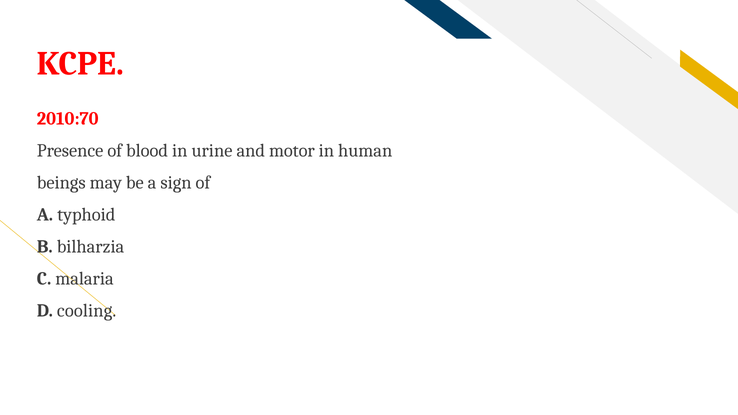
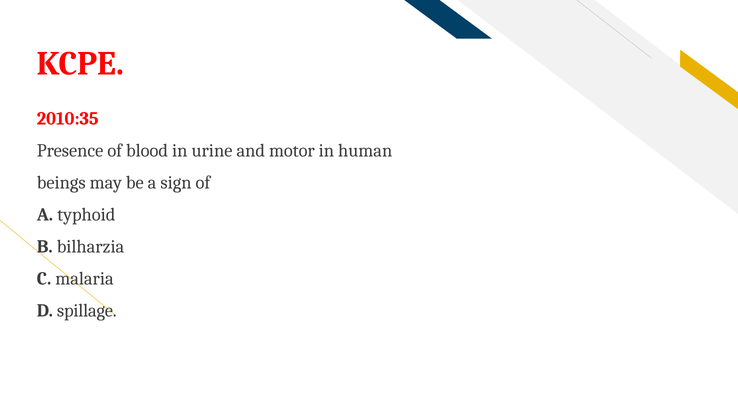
2010:70: 2010:70 -> 2010:35
cooling: cooling -> spillage
